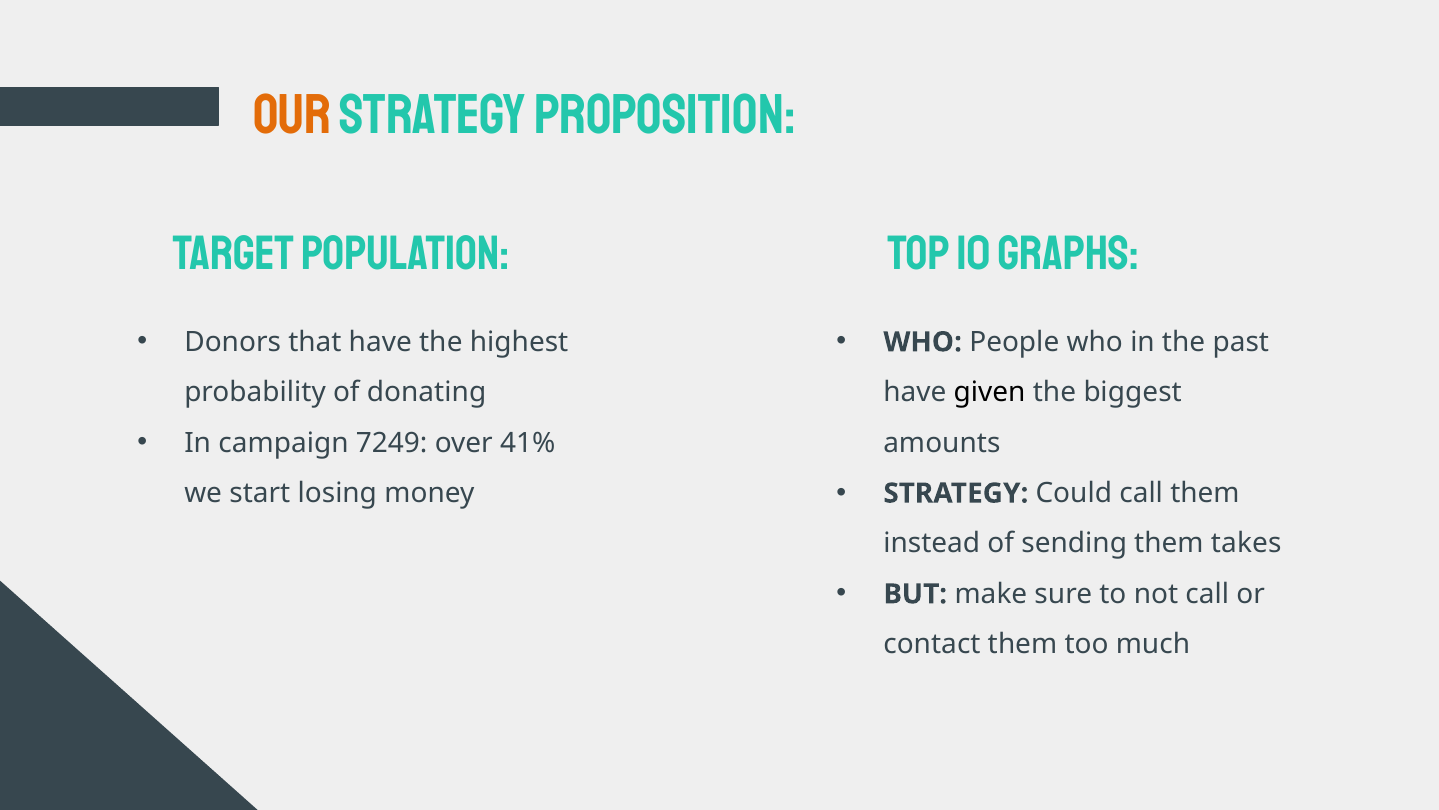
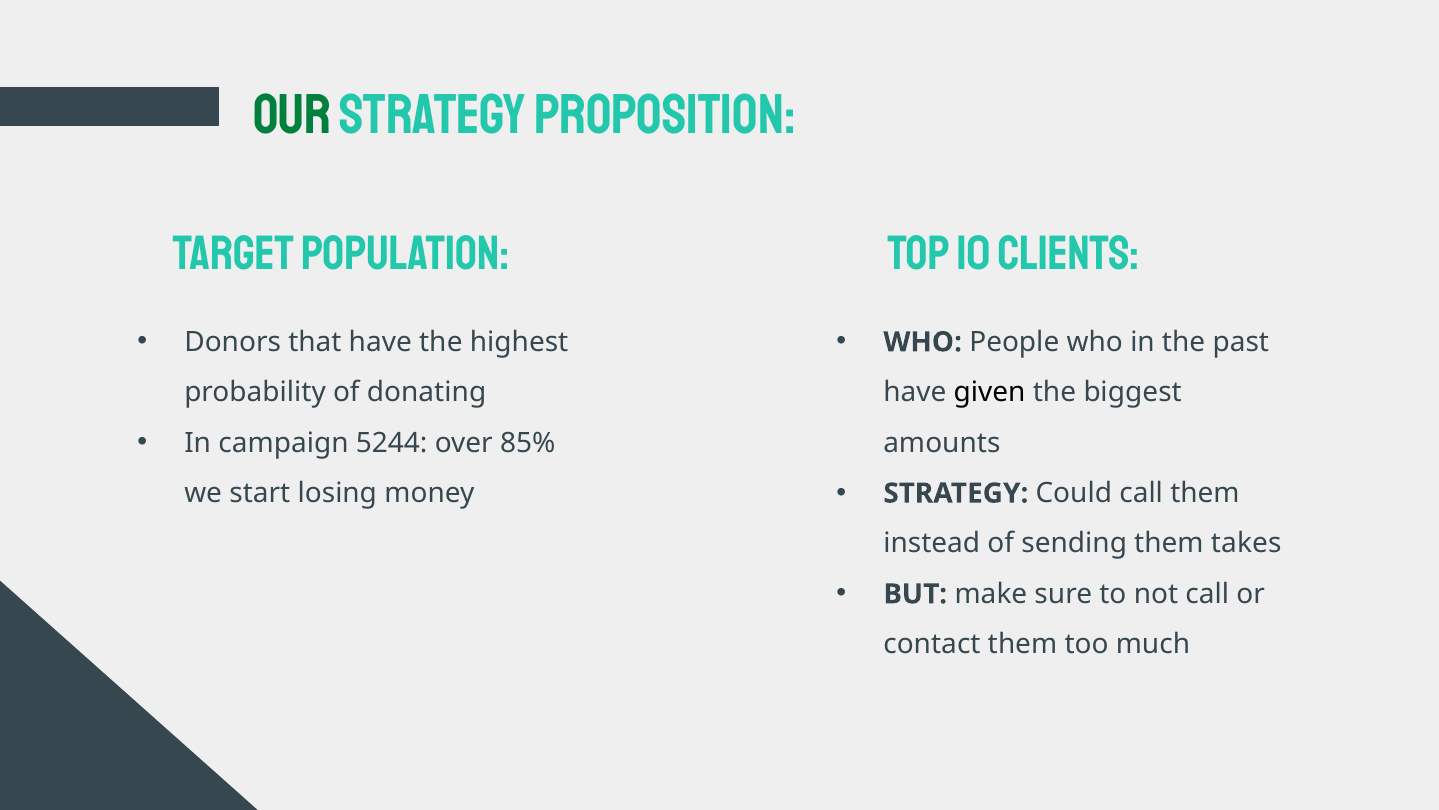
OUR colour: orange -> green
graphs: graphs -> clients
7249: 7249 -> 5244
41%: 41% -> 85%
